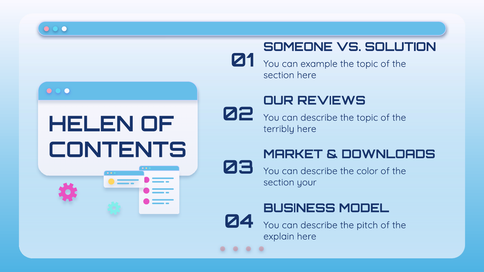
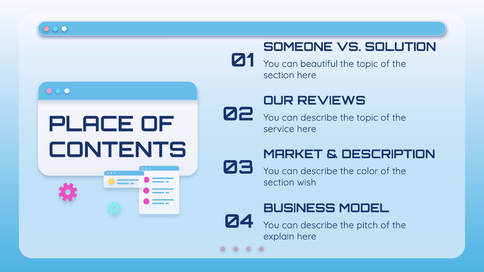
example: example -> beautiful
HELEN: HELEN -> PLACE
terribly: terribly -> service
DOWNLOADS: DOWNLOADS -> DESCRIPTION
your: your -> wish
